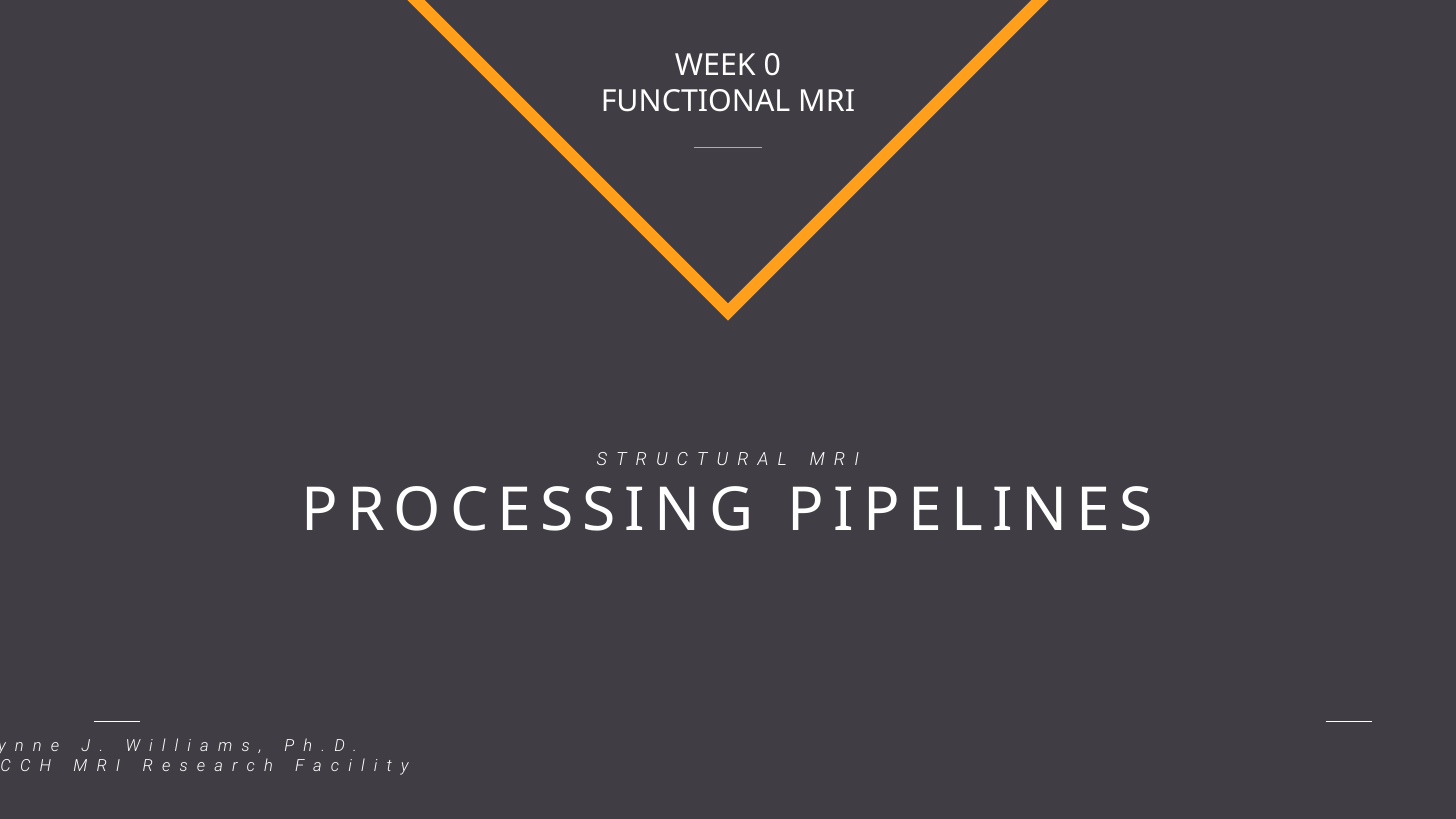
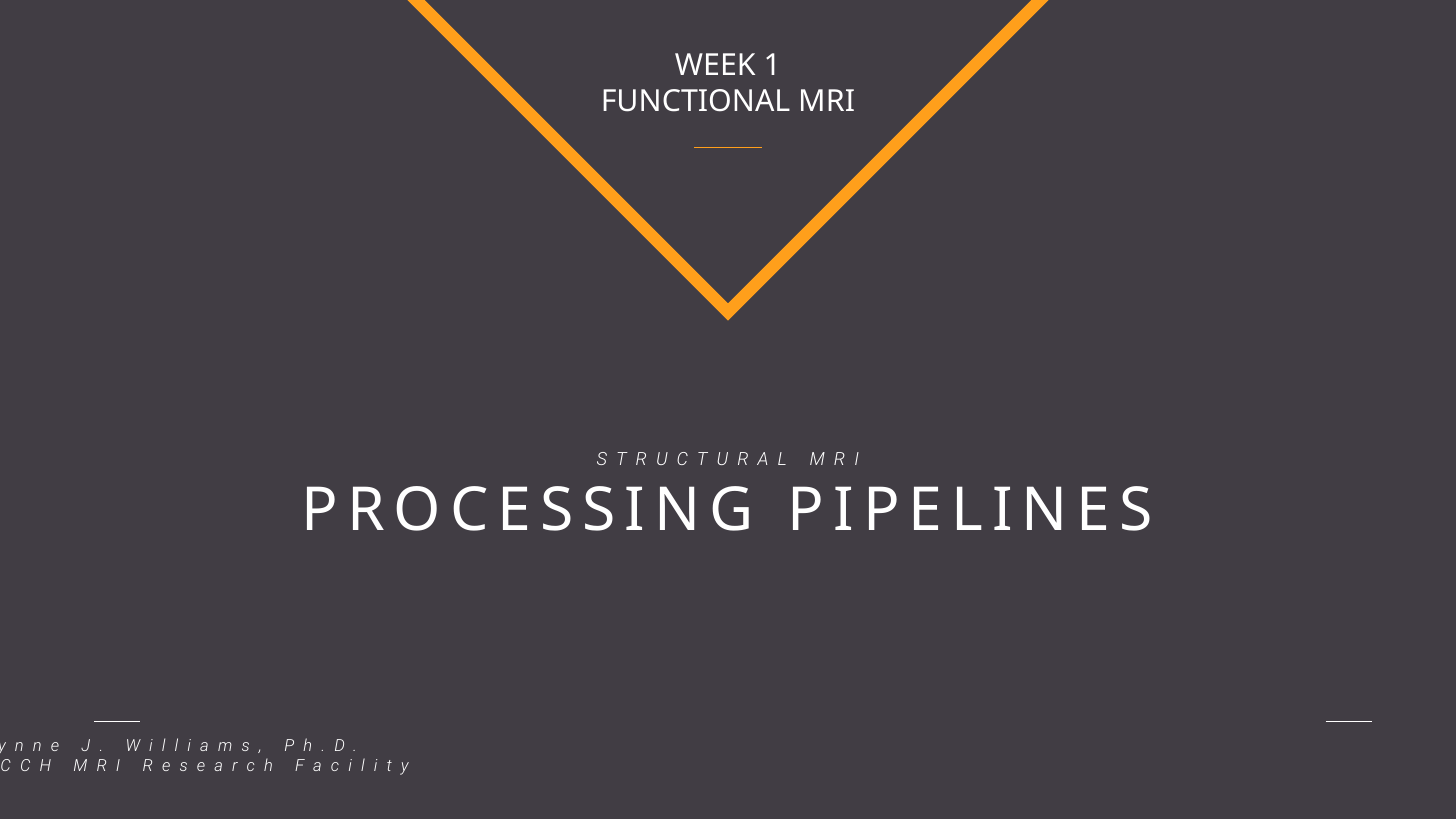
0: 0 -> 1
